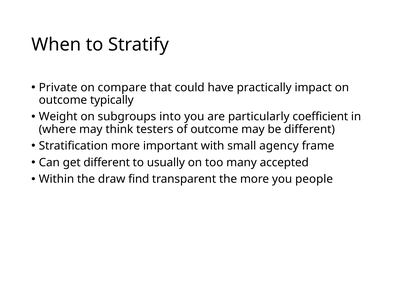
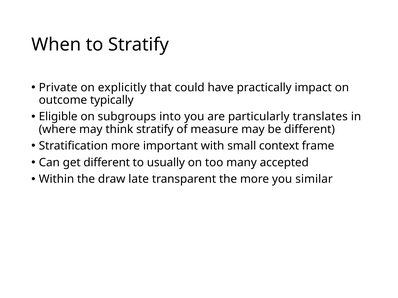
compare: compare -> explicitly
Weight: Weight -> Eligible
coefficient: coefficient -> translates
think testers: testers -> stratify
of outcome: outcome -> measure
agency: agency -> context
find: find -> late
people: people -> similar
